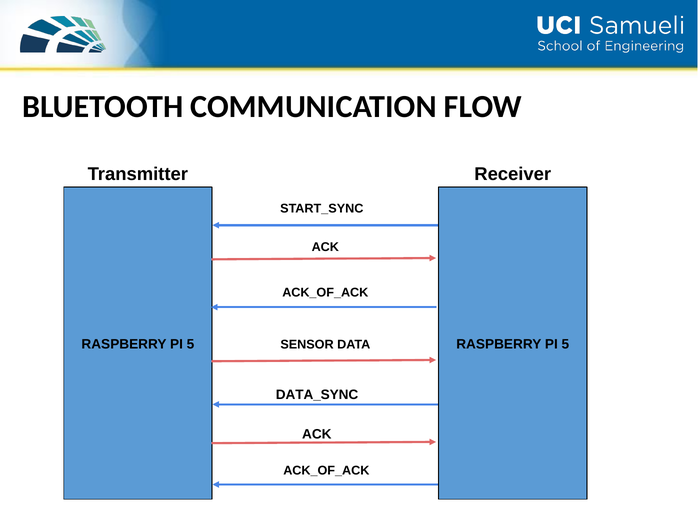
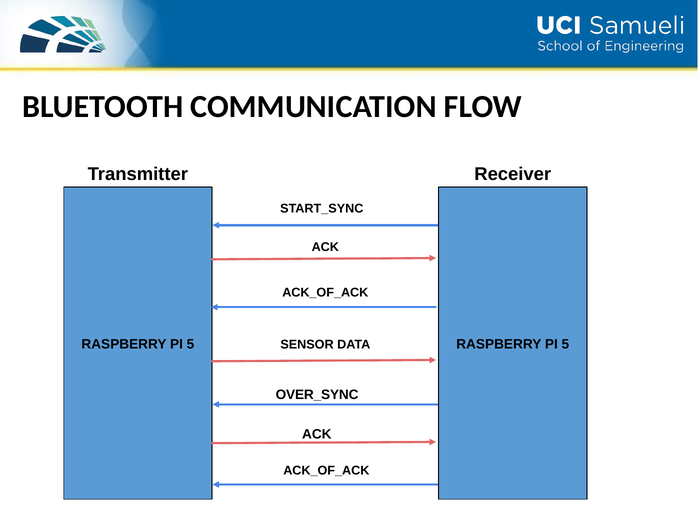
DATA_SYNC: DATA_SYNC -> OVER_SYNC
